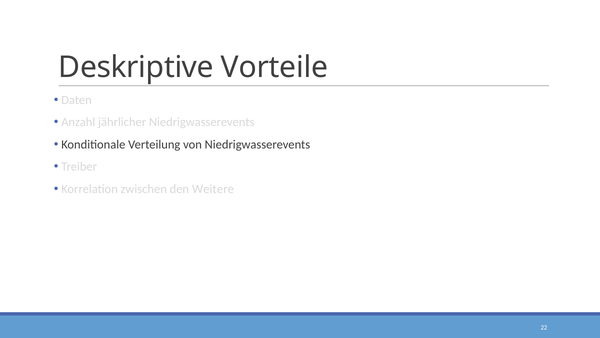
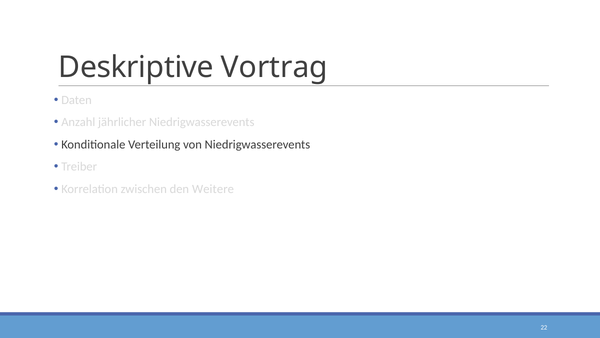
Vorteile: Vorteile -> Vortrag
